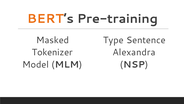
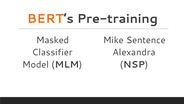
Type: Type -> Mike
Tokenizer: Tokenizer -> Classifier
